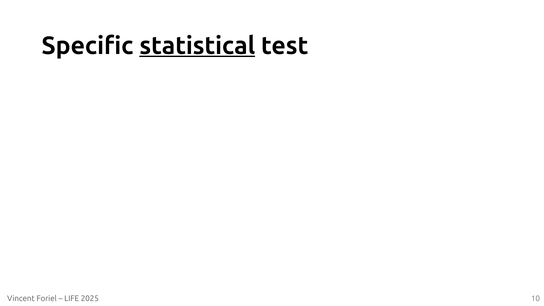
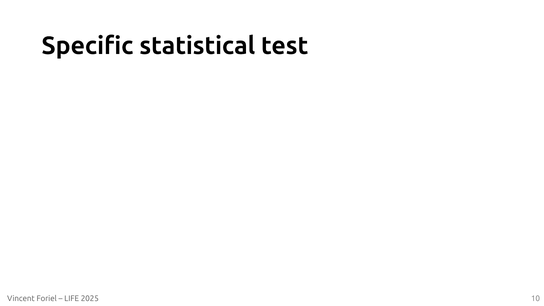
statistical underline: present -> none
